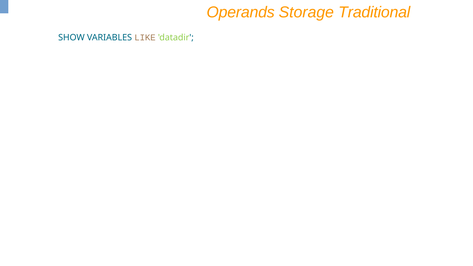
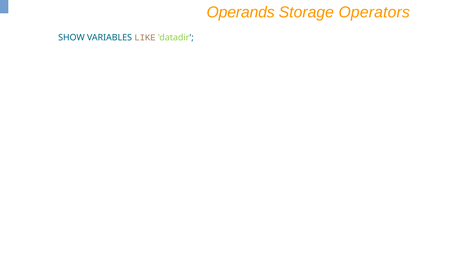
Traditional: Traditional -> Operators
